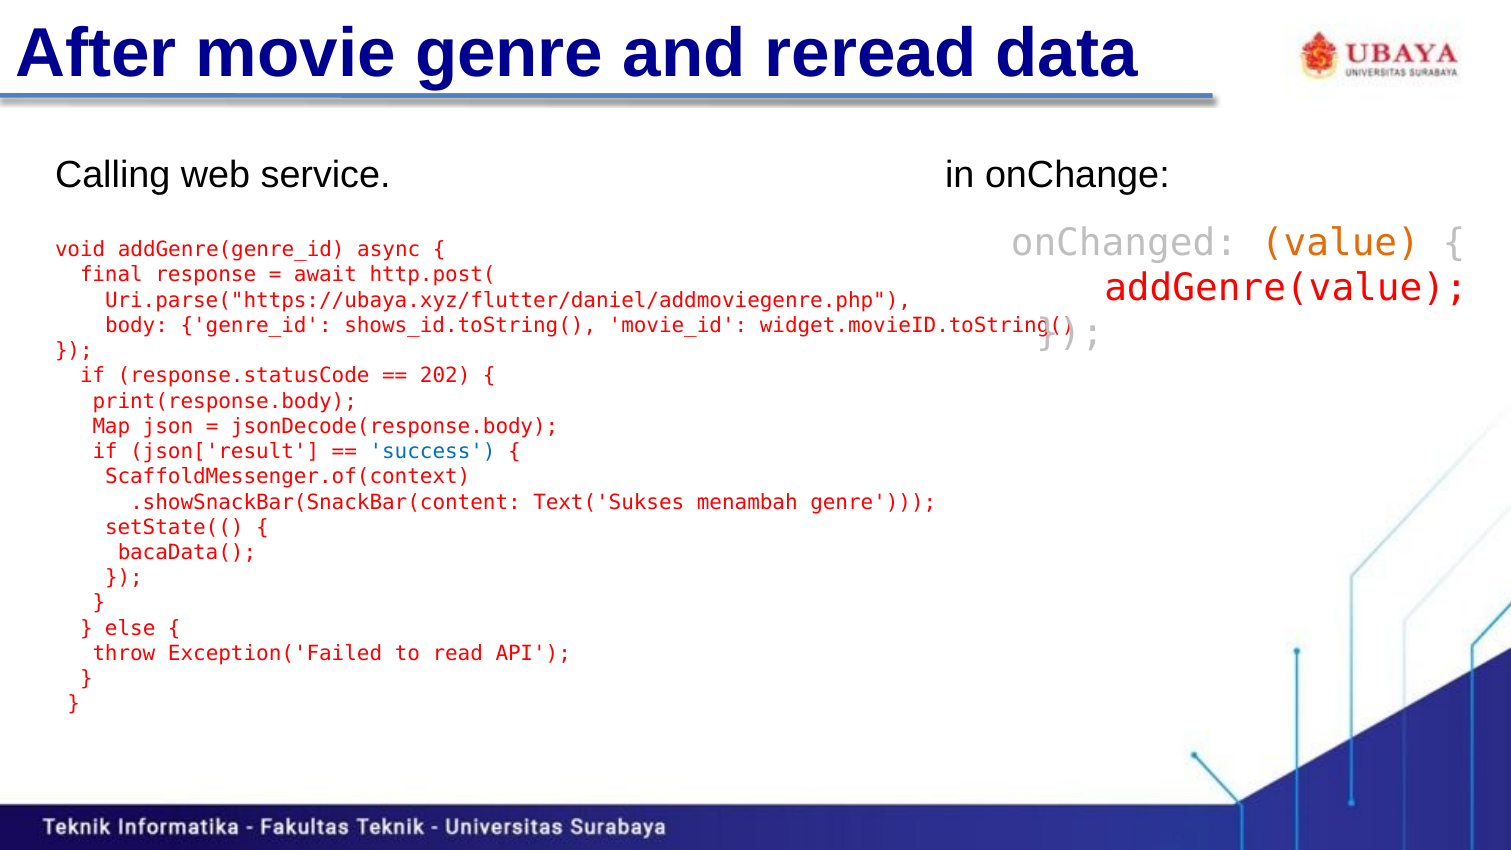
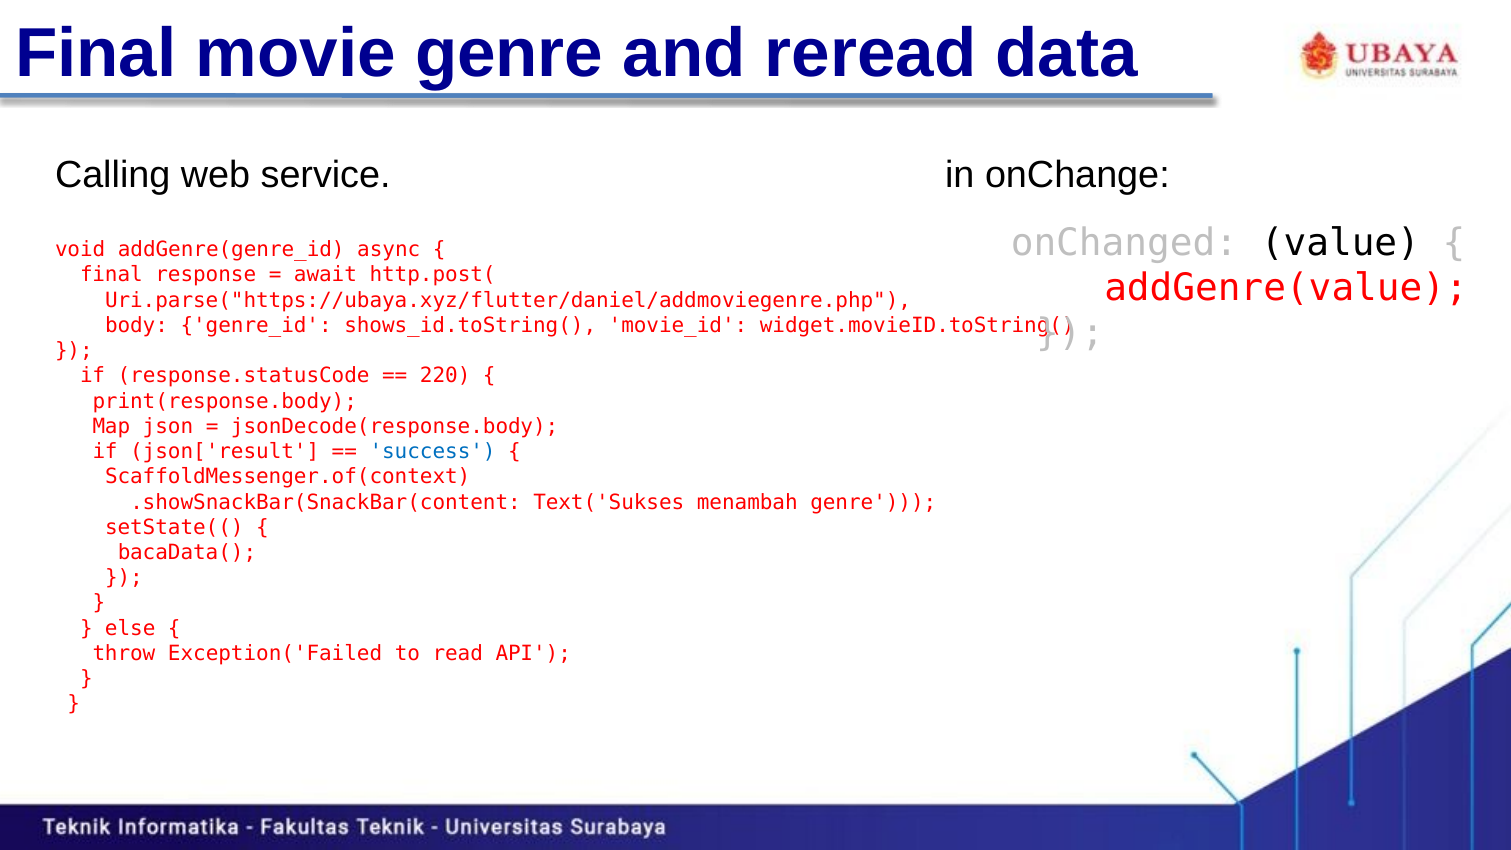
After at (96, 54): After -> Final
value colour: orange -> black
202: 202 -> 220
